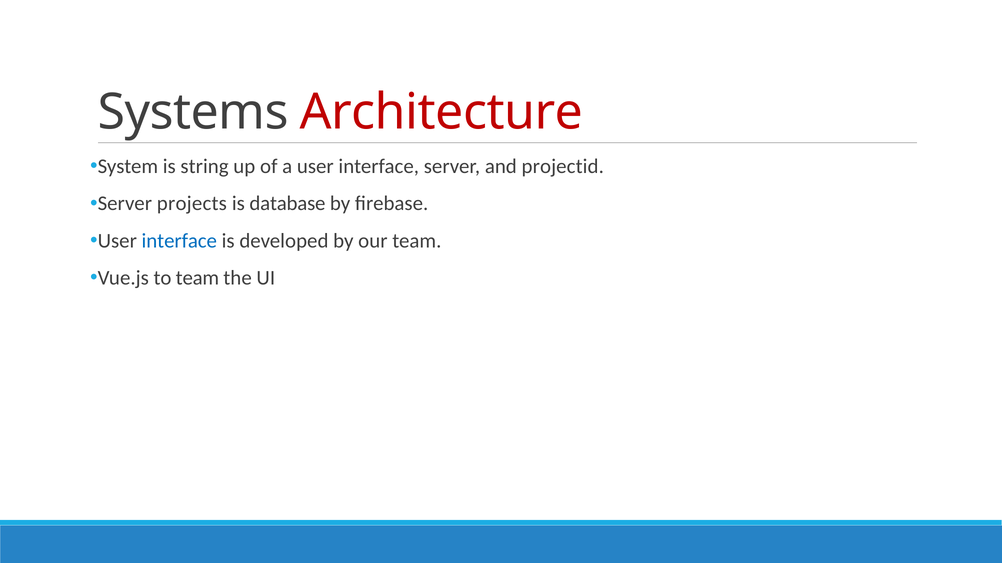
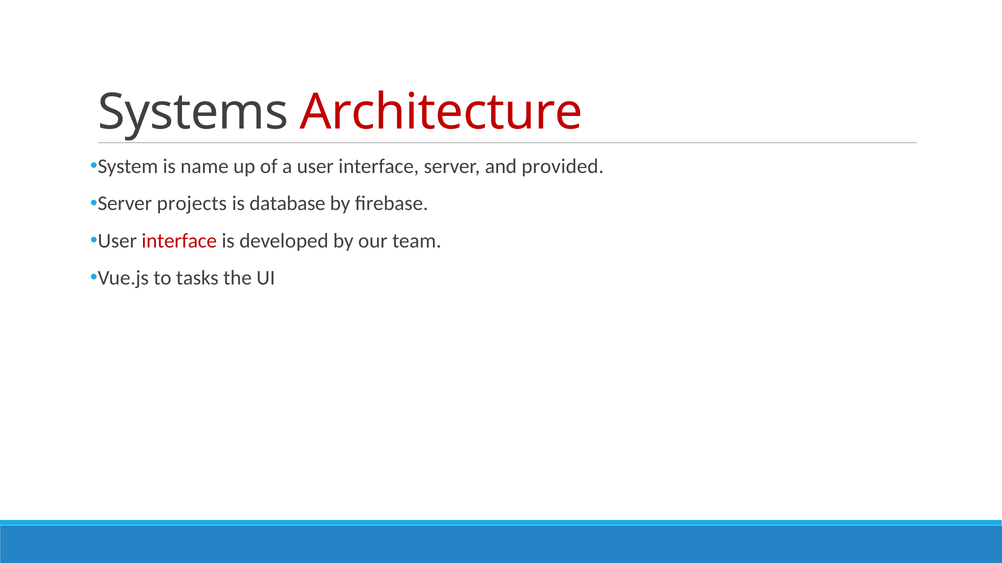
string: string -> name
projectid: projectid -> provided
interface at (179, 241) colour: blue -> red
to team: team -> tasks
